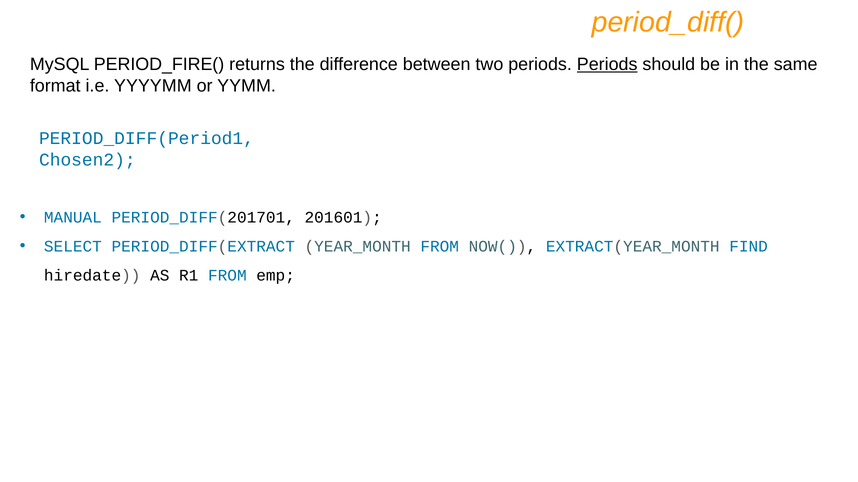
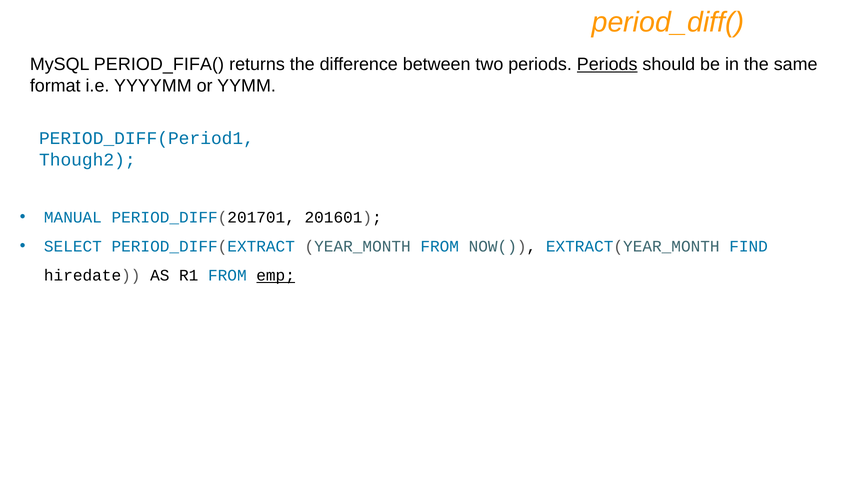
PERIOD_FIRE(: PERIOD_FIRE( -> PERIOD_FIFA(
Chosen2: Chosen2 -> Though2
emp underline: none -> present
